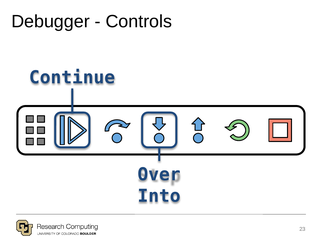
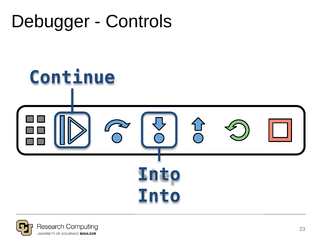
Over at (159, 175): Over -> Into
